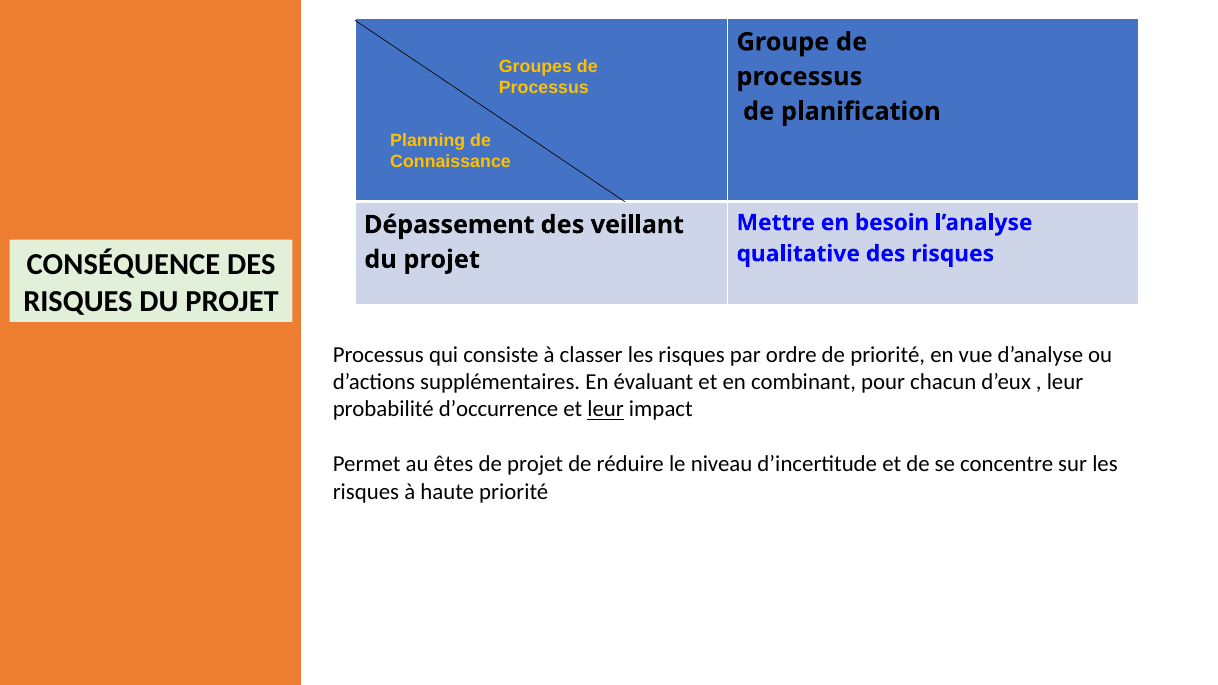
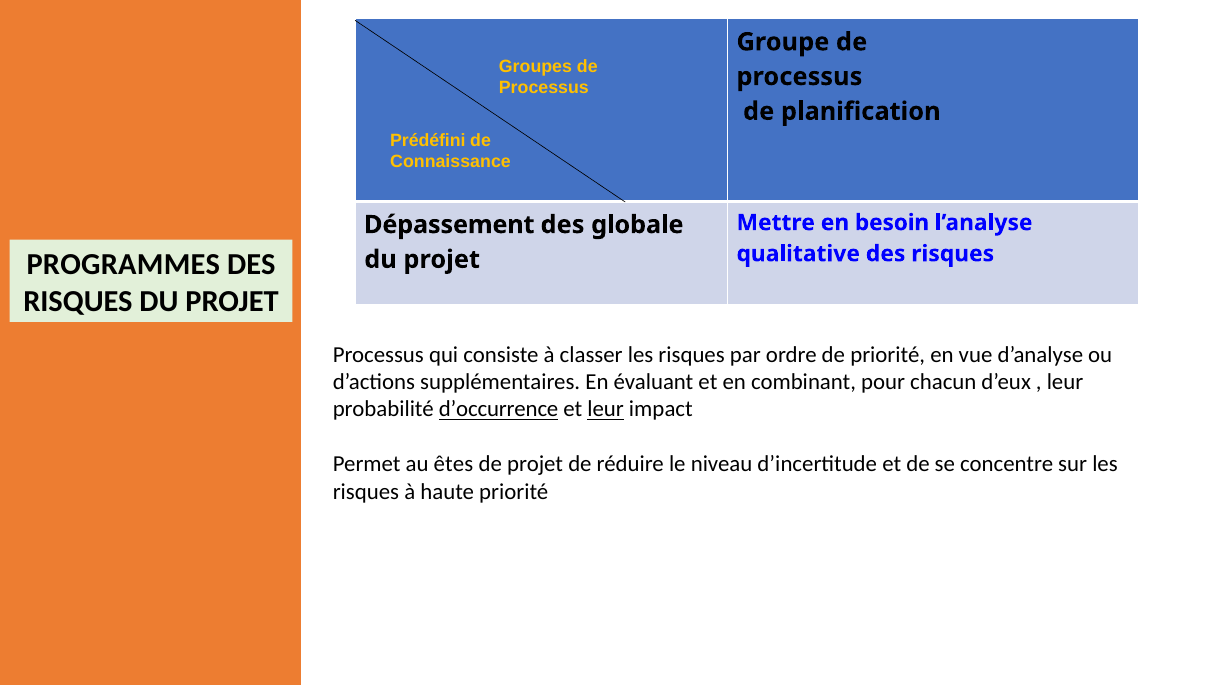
Planning: Planning -> Prédéfini
veillant: veillant -> globale
CONSÉQUENCE: CONSÉQUENCE -> PROGRAMMES
d’occurrence underline: none -> present
